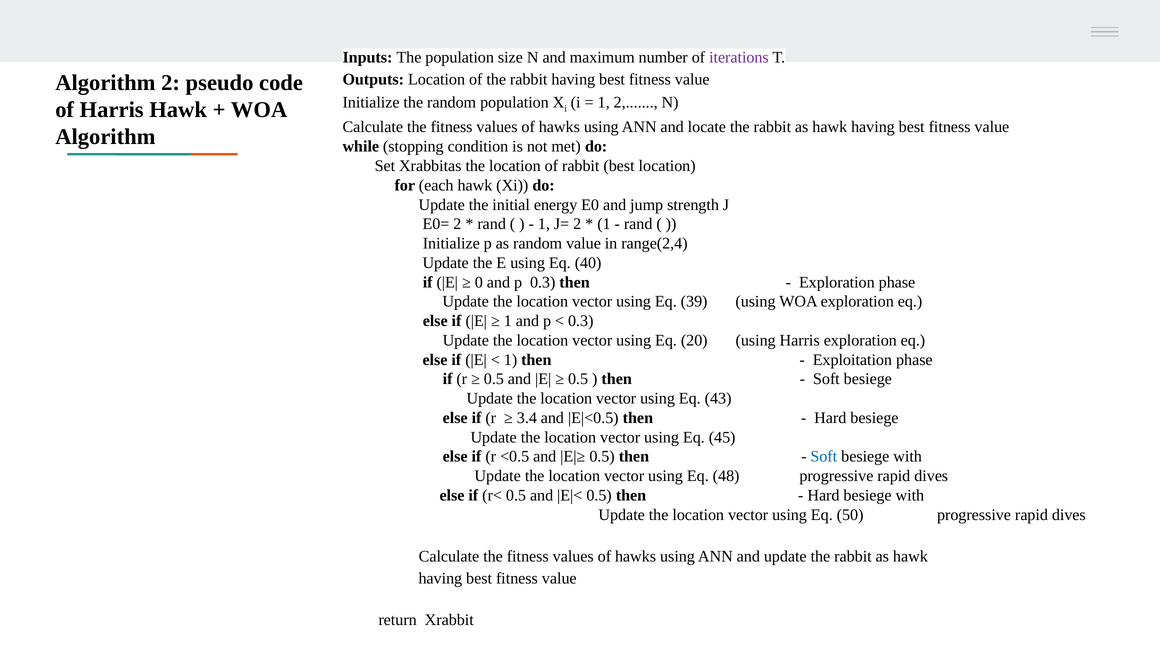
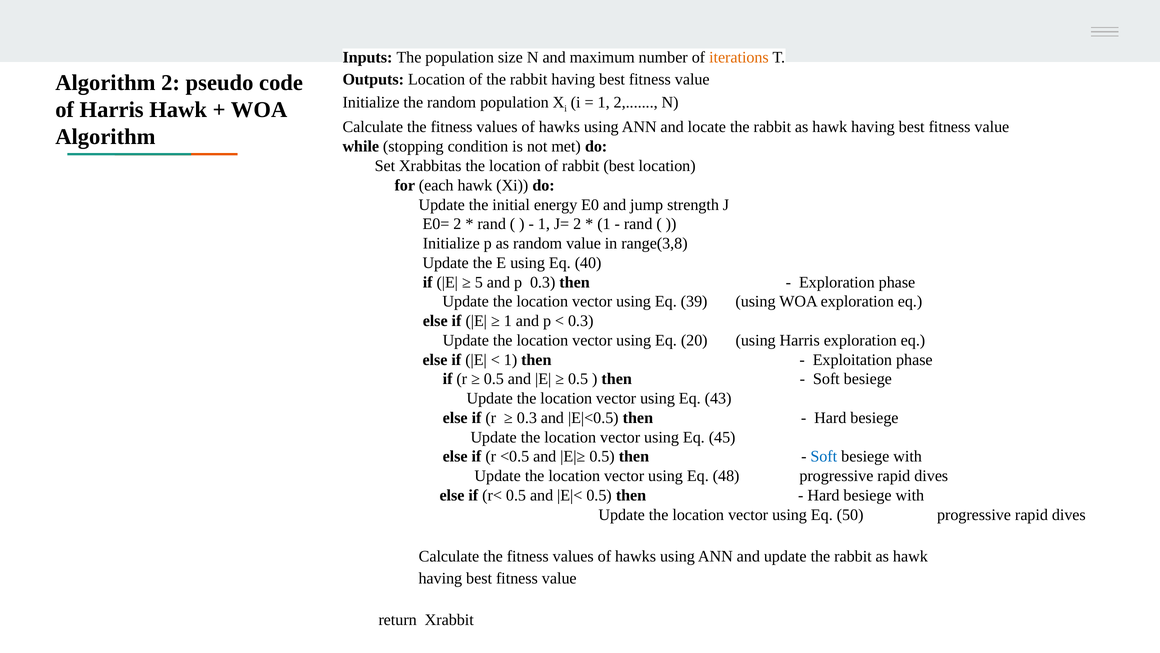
iterations colour: purple -> orange
range(2,4: range(2,4 -> range(3,8
0: 0 -> 5
3.4 at (527, 418): 3.4 -> 0.3
